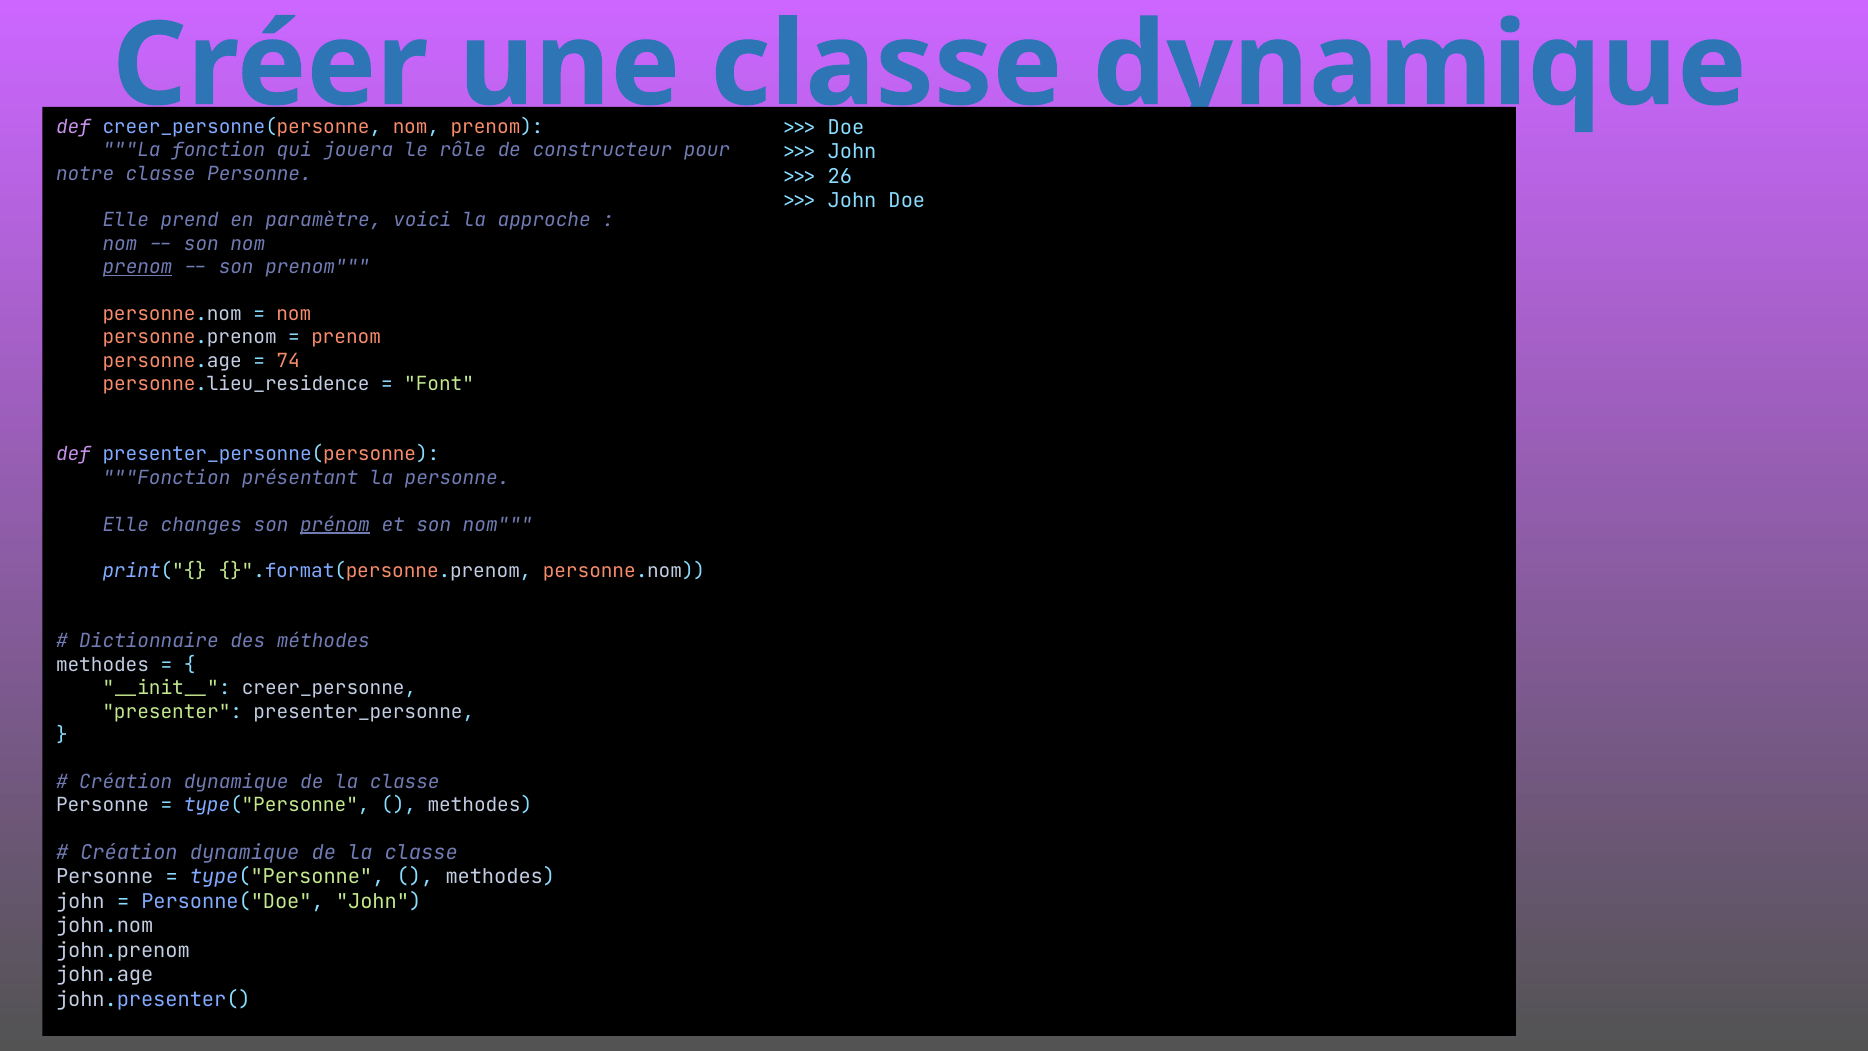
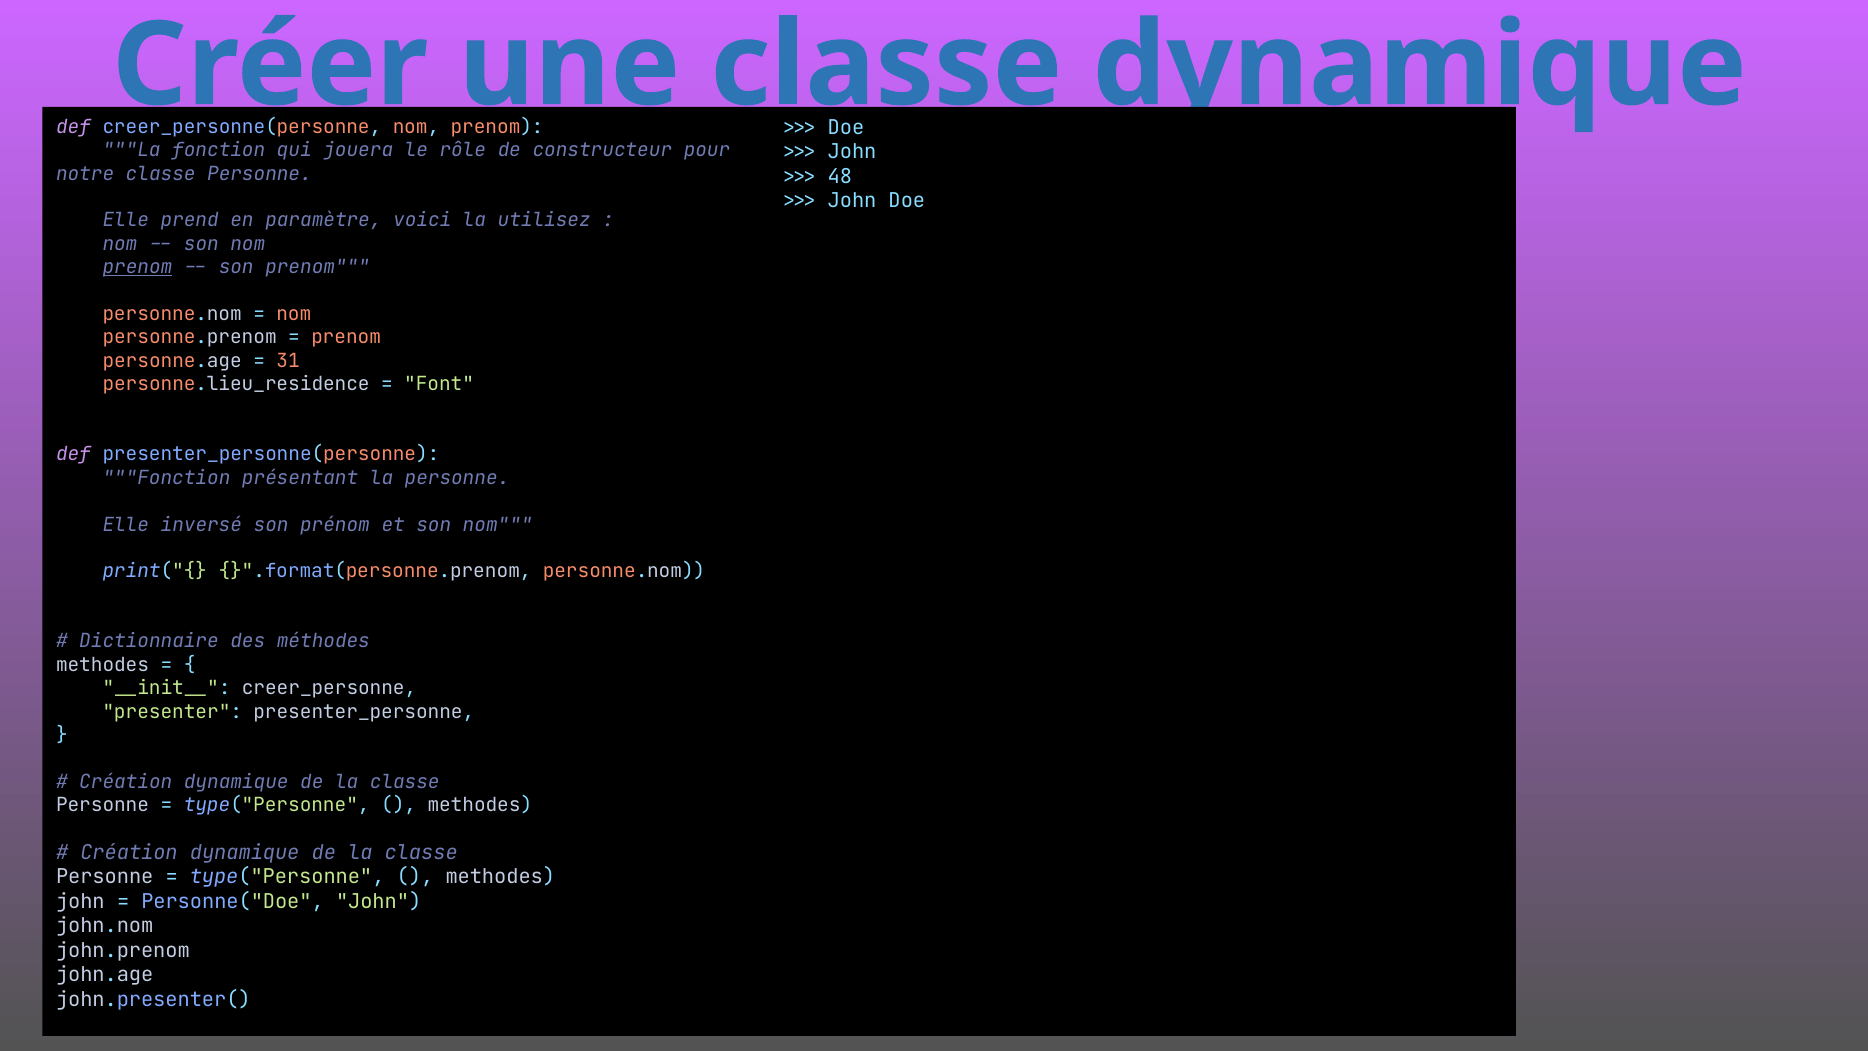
26: 26 -> 48
approche: approche -> utilisez
74: 74 -> 31
changes: changes -> inversé
prénom underline: present -> none
